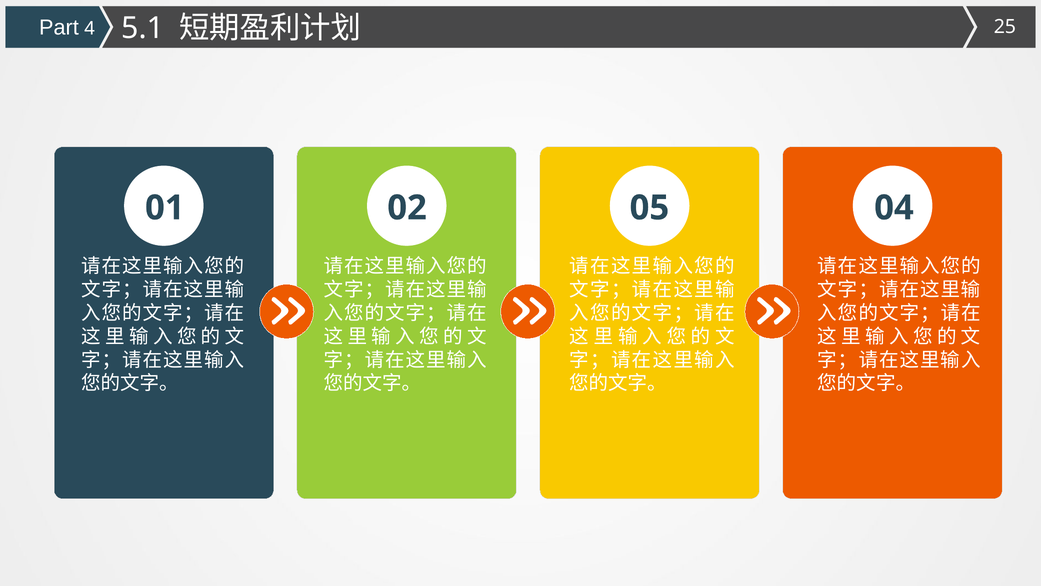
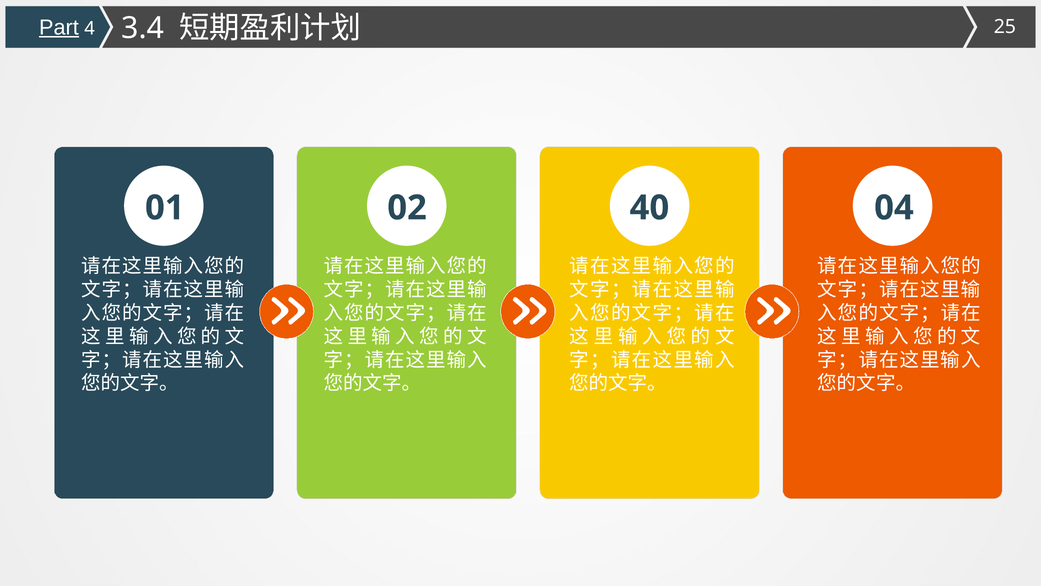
Part underline: none -> present
5.1: 5.1 -> 3.4
05: 05 -> 40
